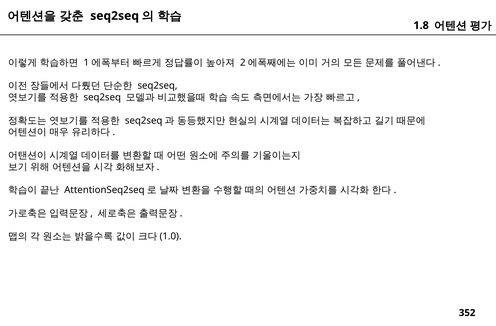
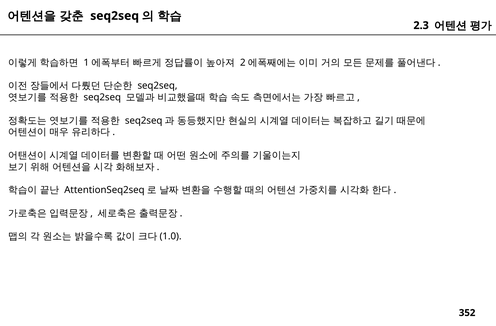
1.8: 1.8 -> 2.3
